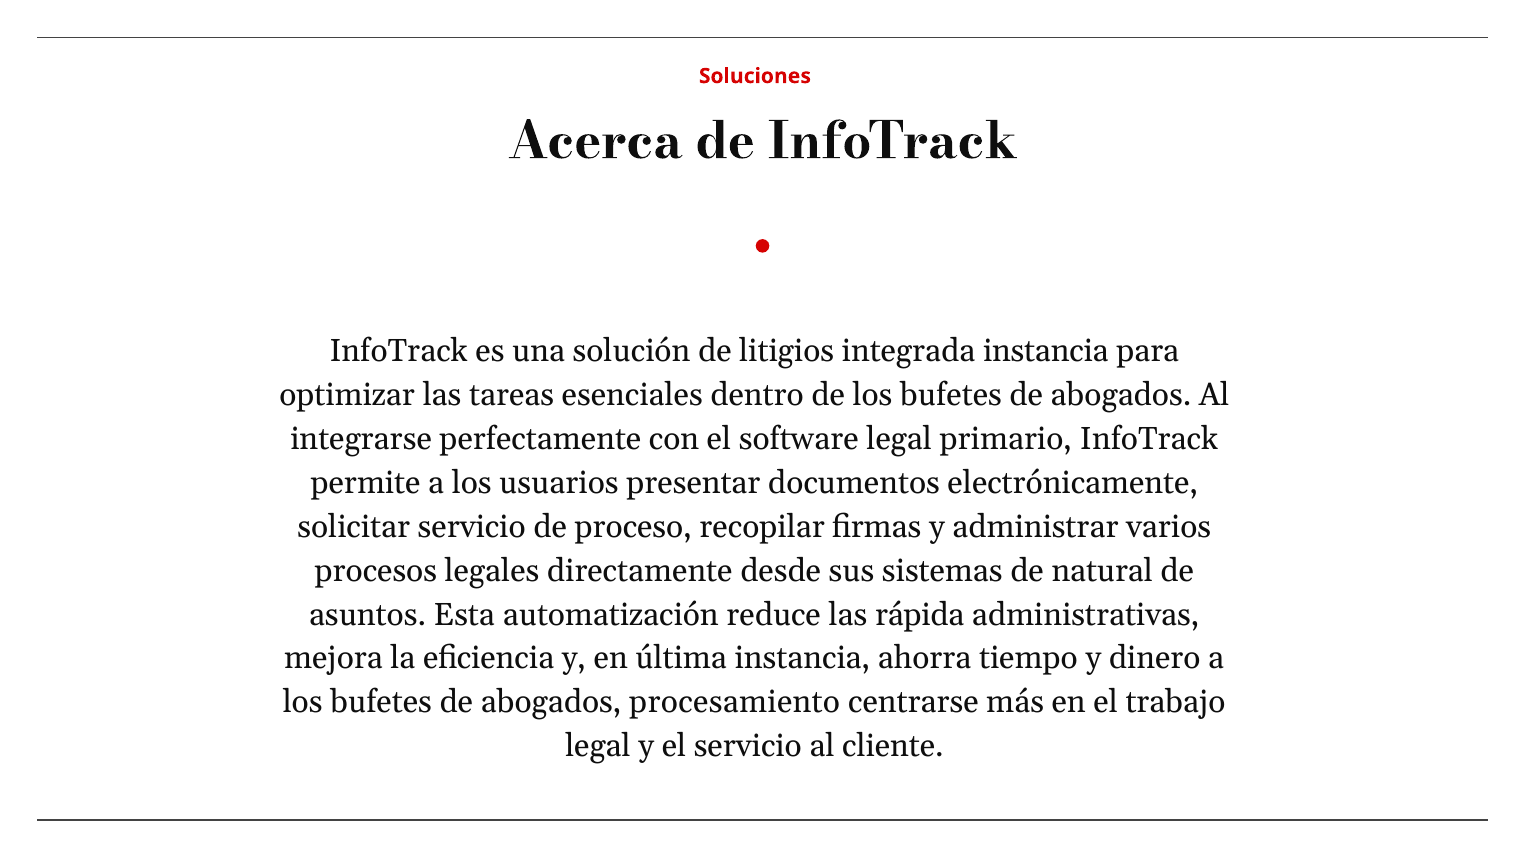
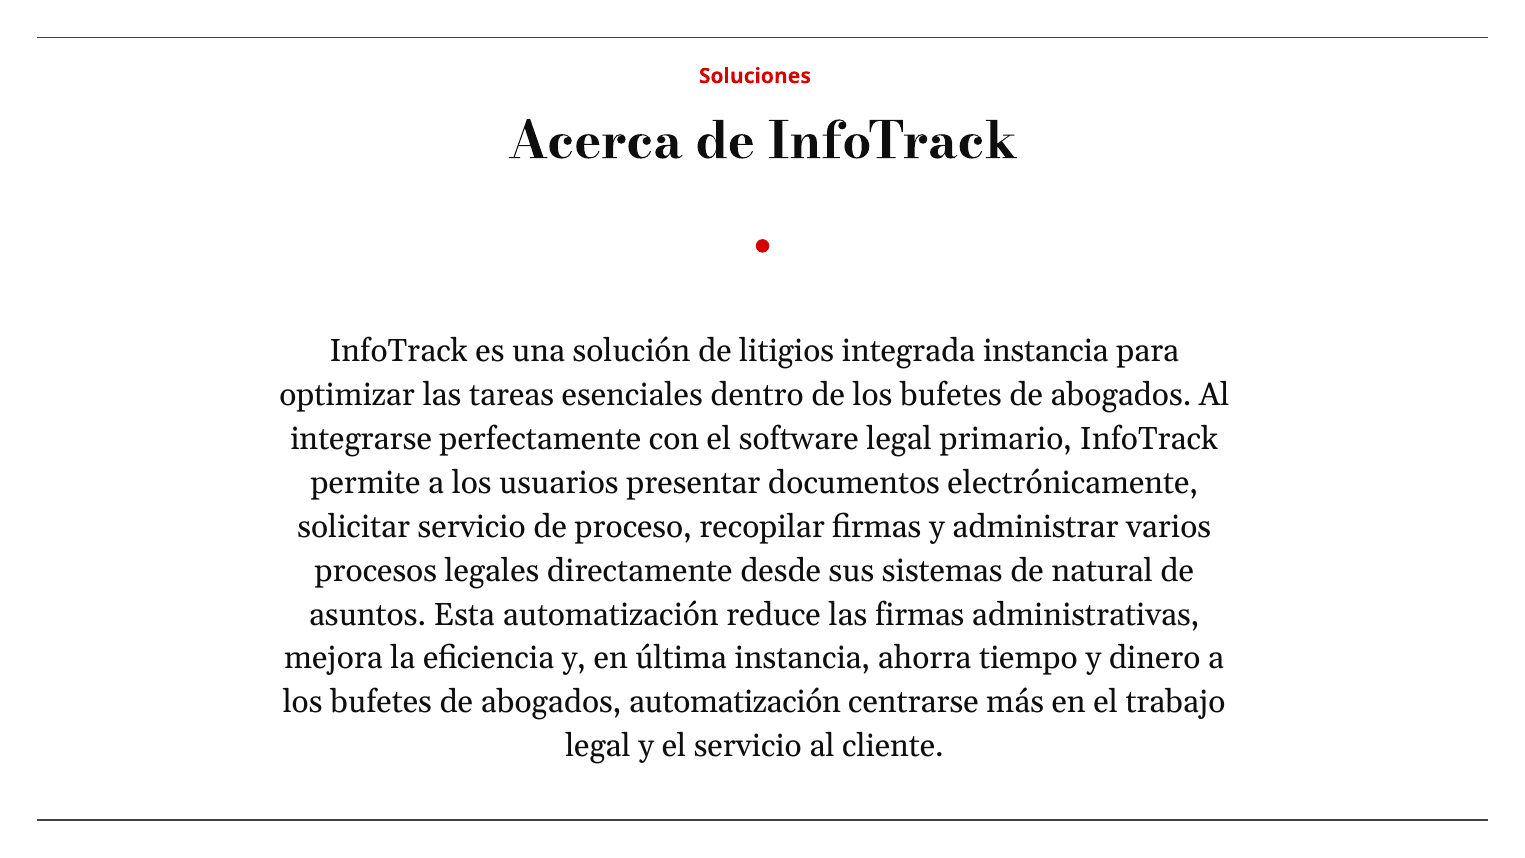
las rápida: rápida -> firmas
abogados procesamiento: procesamiento -> automatización
